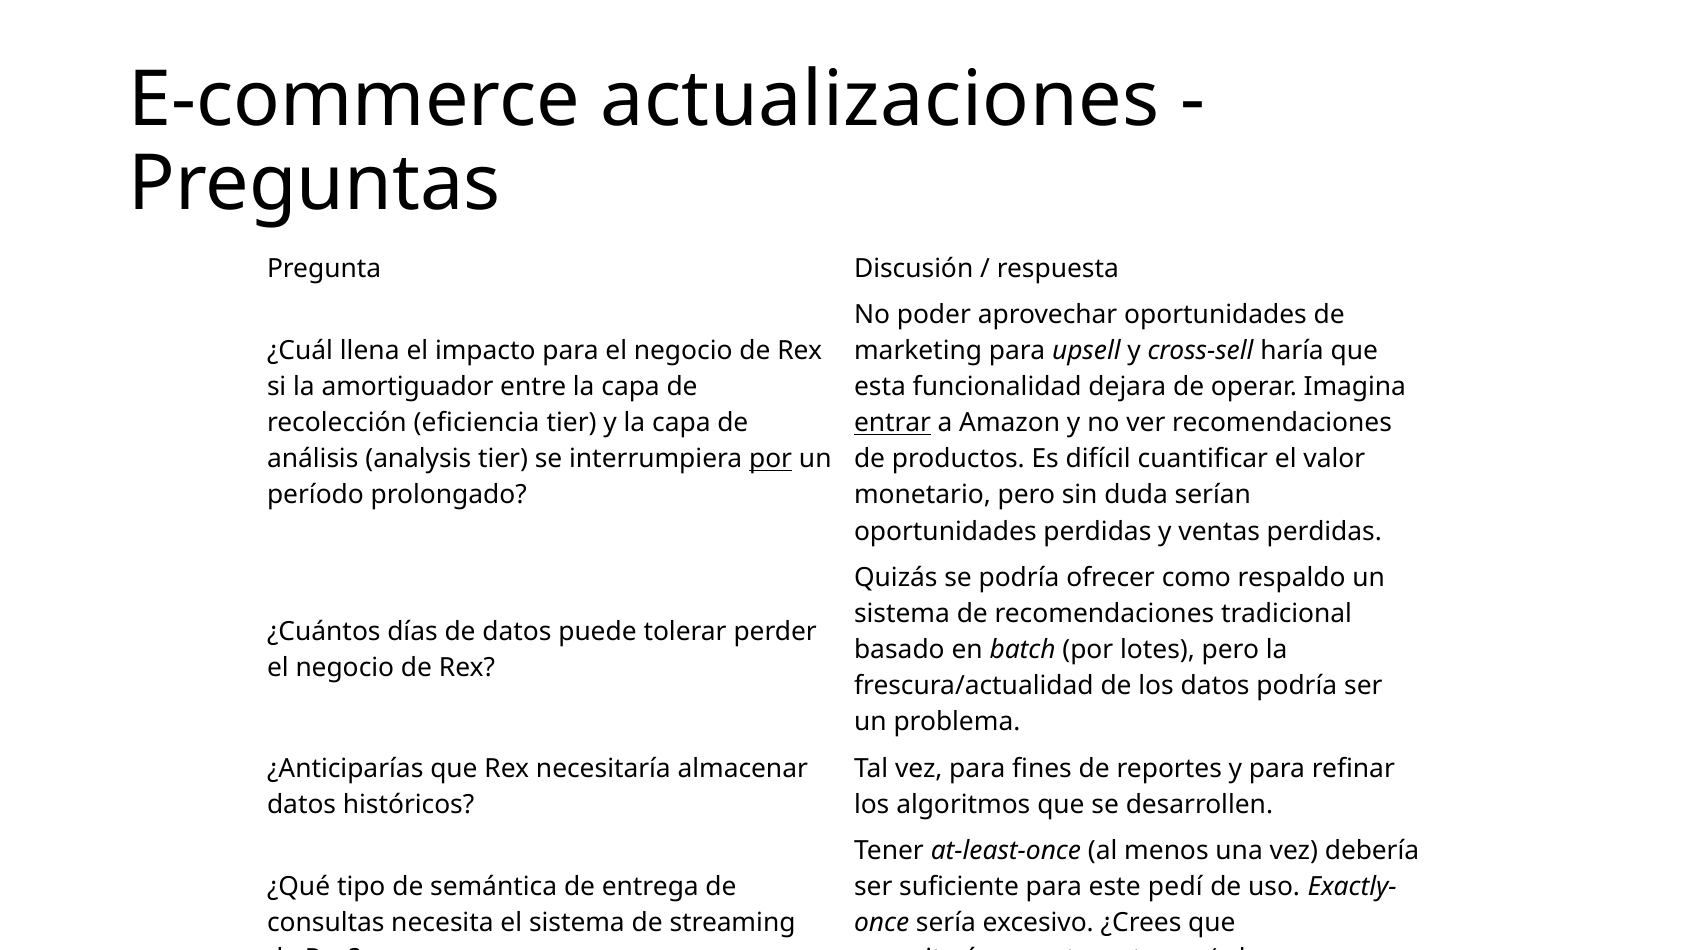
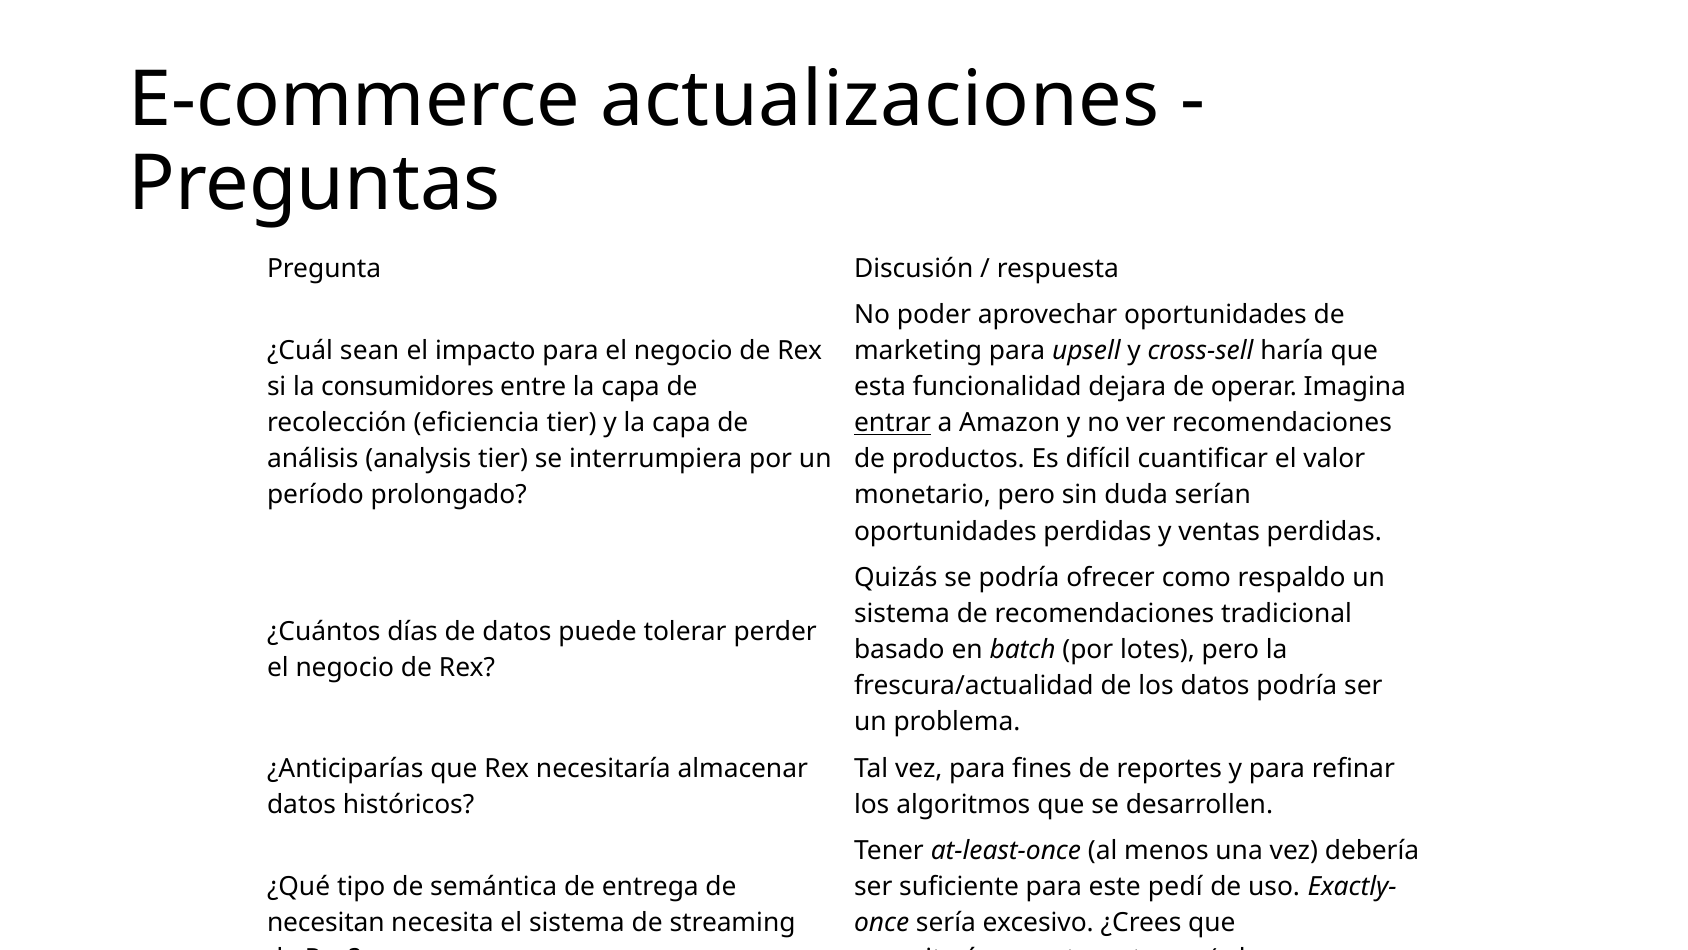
llena: llena -> sean
amortiguador: amortiguador -> consumidores
por at (771, 459) underline: present -> none
consultas: consultas -> necesitan
